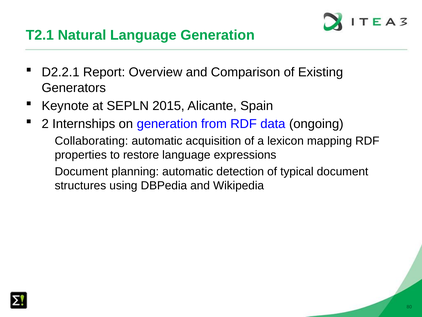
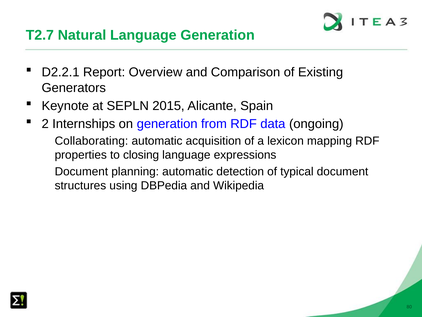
T2.1: T2.1 -> T2.7
restore: restore -> closing
